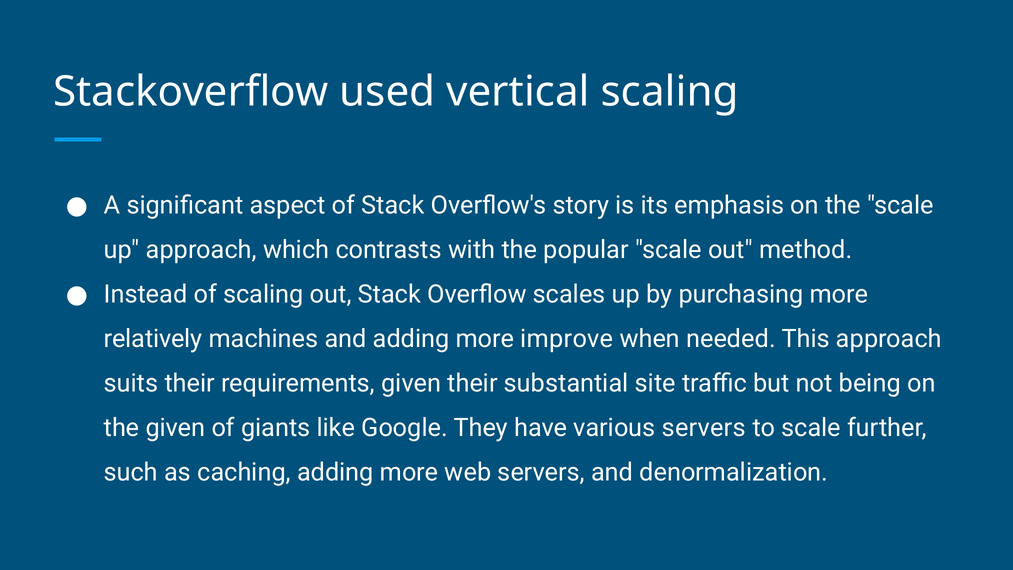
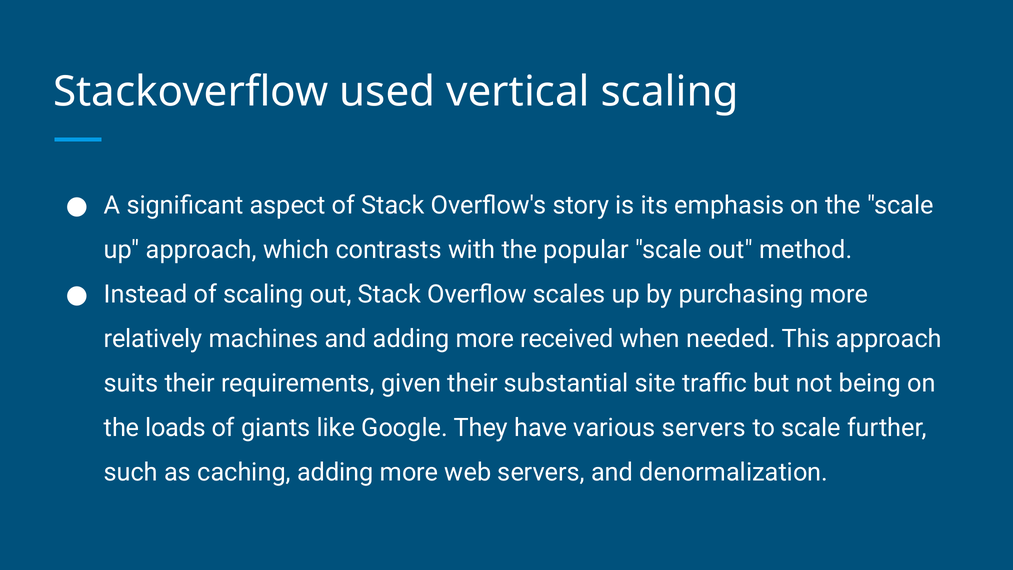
improve: improve -> received
the given: given -> loads
